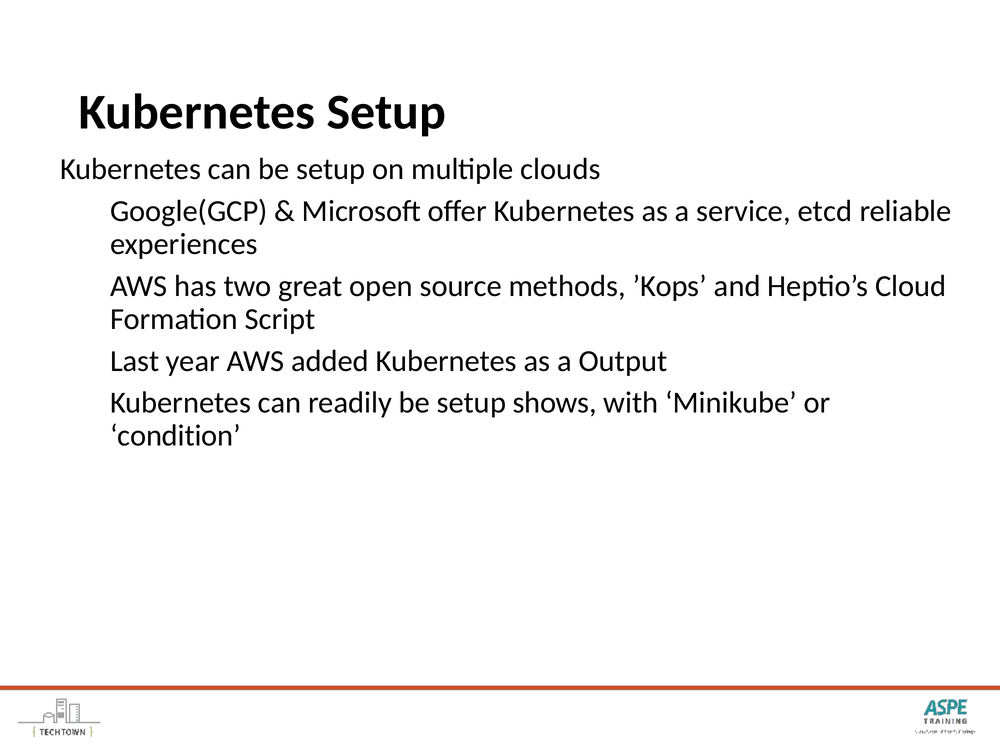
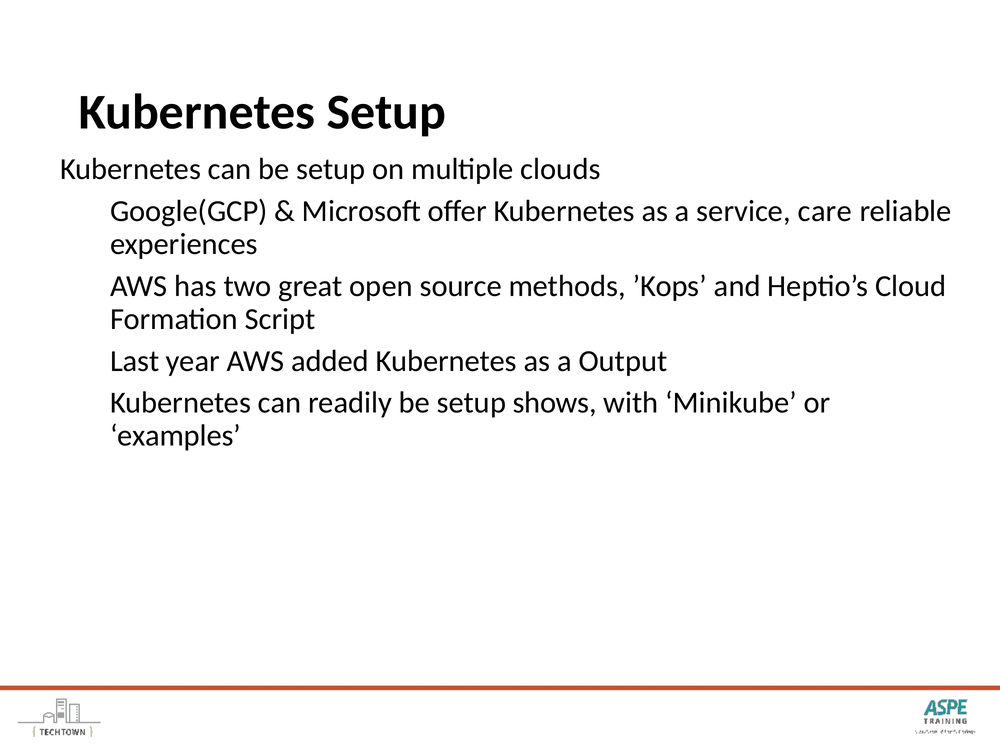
etcd: etcd -> care
condition: condition -> examples
